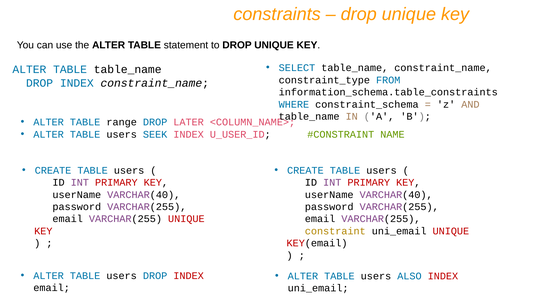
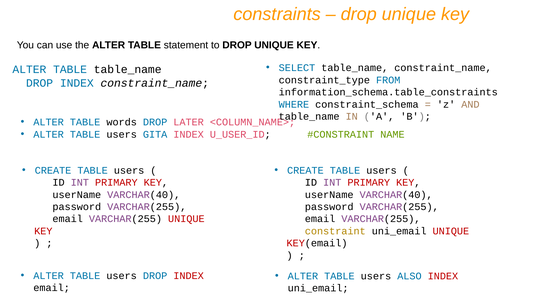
range: range -> words
SEEK: SEEK -> GITA
